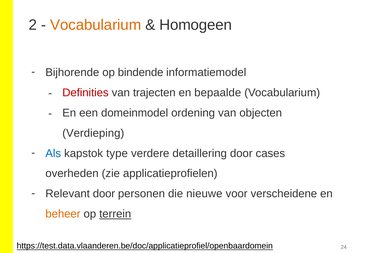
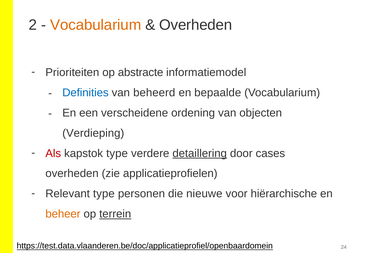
Homogeen at (196, 25): Homogeen -> Overheden
Bijhorende: Bijhorende -> Prioriteiten
bindende: bindende -> abstracte
Definities colour: red -> blue
trajecten: trajecten -> beheerd
domeinmodel: domeinmodel -> verscheidene
Als colour: blue -> red
detaillering underline: none -> present
Relevant door: door -> type
verscheidene: verscheidene -> hiërarchische
